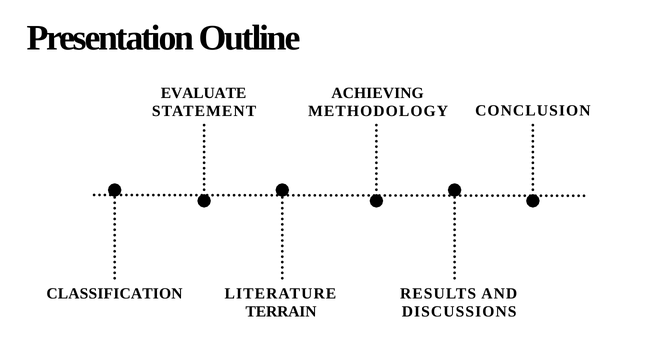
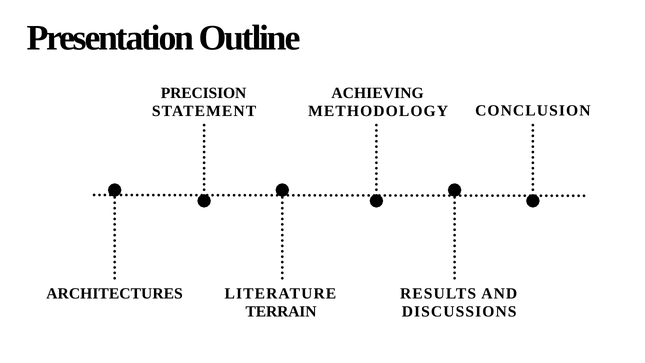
EVALUATE: EVALUATE -> PRECISION
CLASSIFICATION: CLASSIFICATION -> ARCHITECTURES
